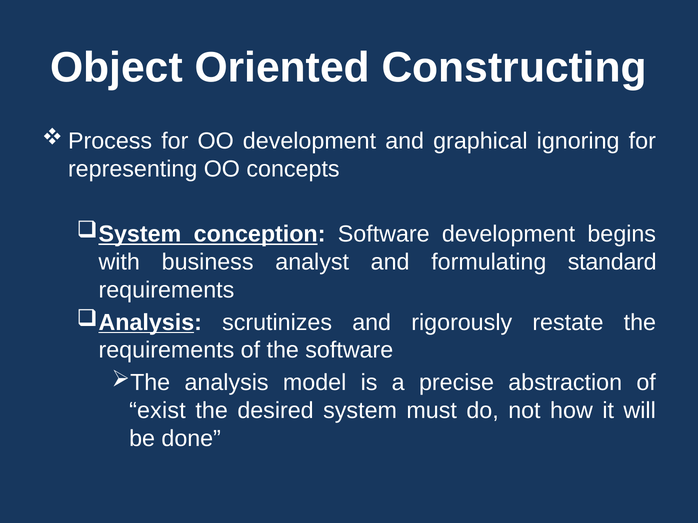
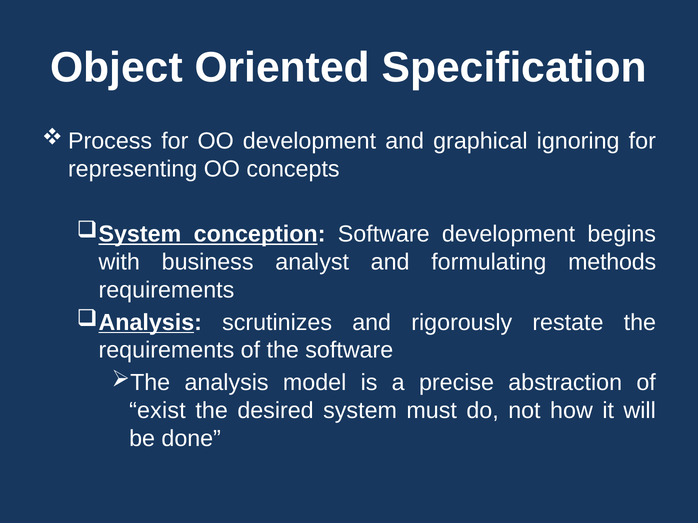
Constructing: Constructing -> Specification
standard: standard -> methods
